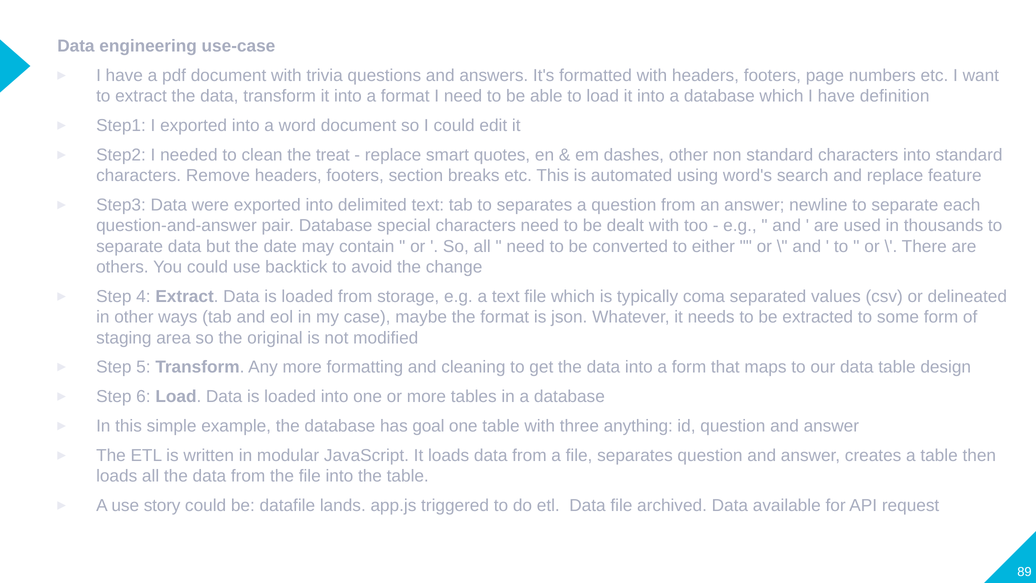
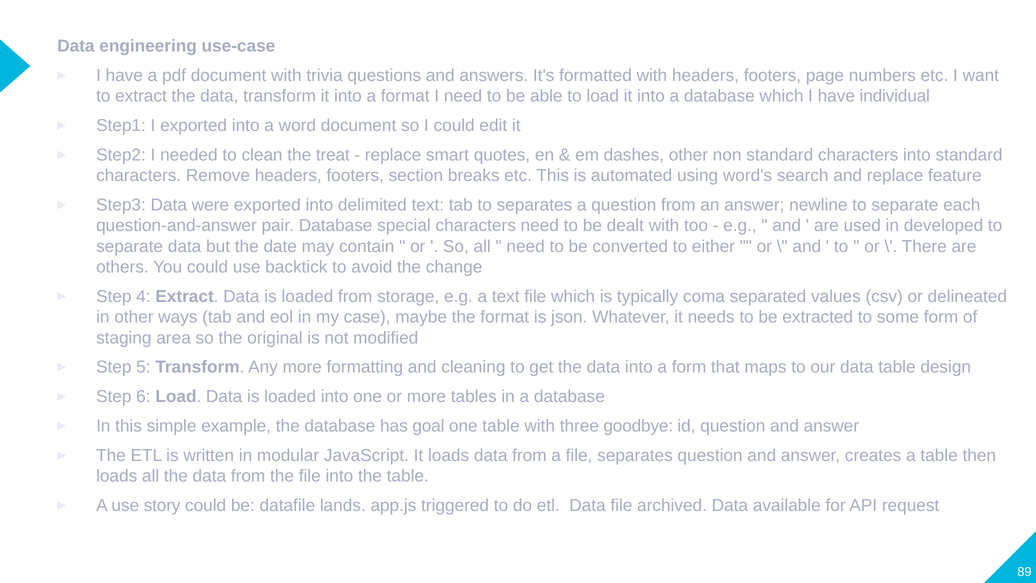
definition: definition -> individual
thousands: thousands -> developed
anything: anything -> goodbye
